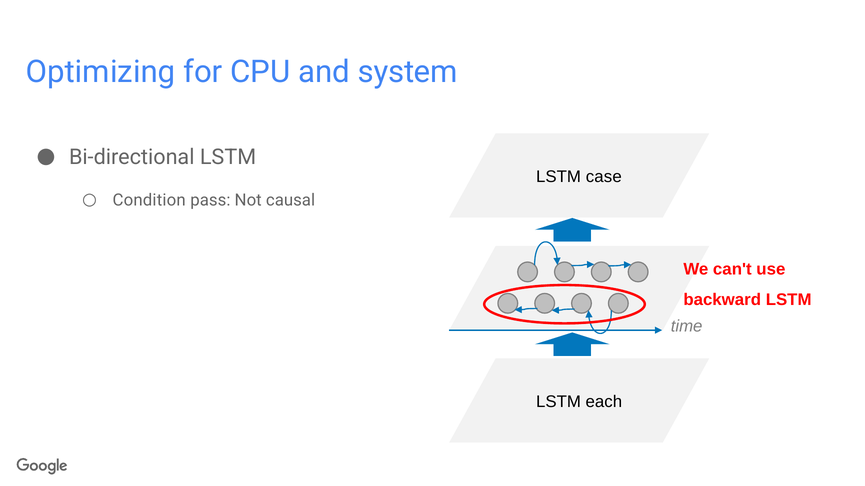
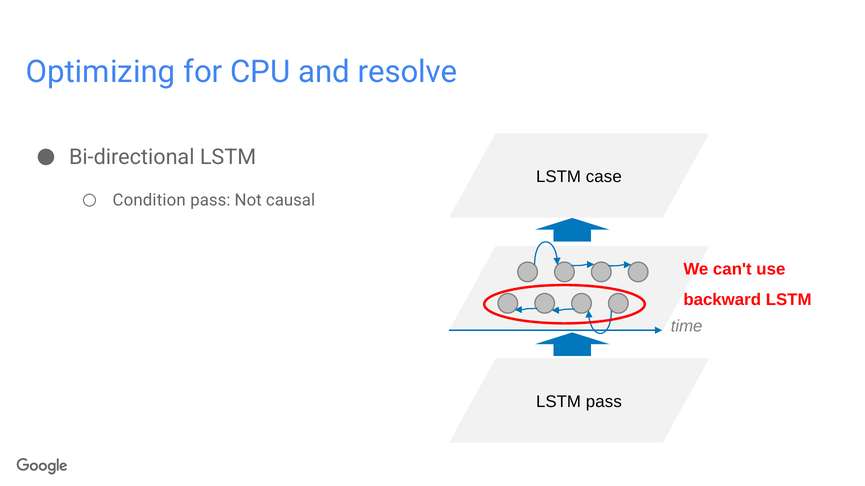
system: system -> resolve
LSTM each: each -> pass
